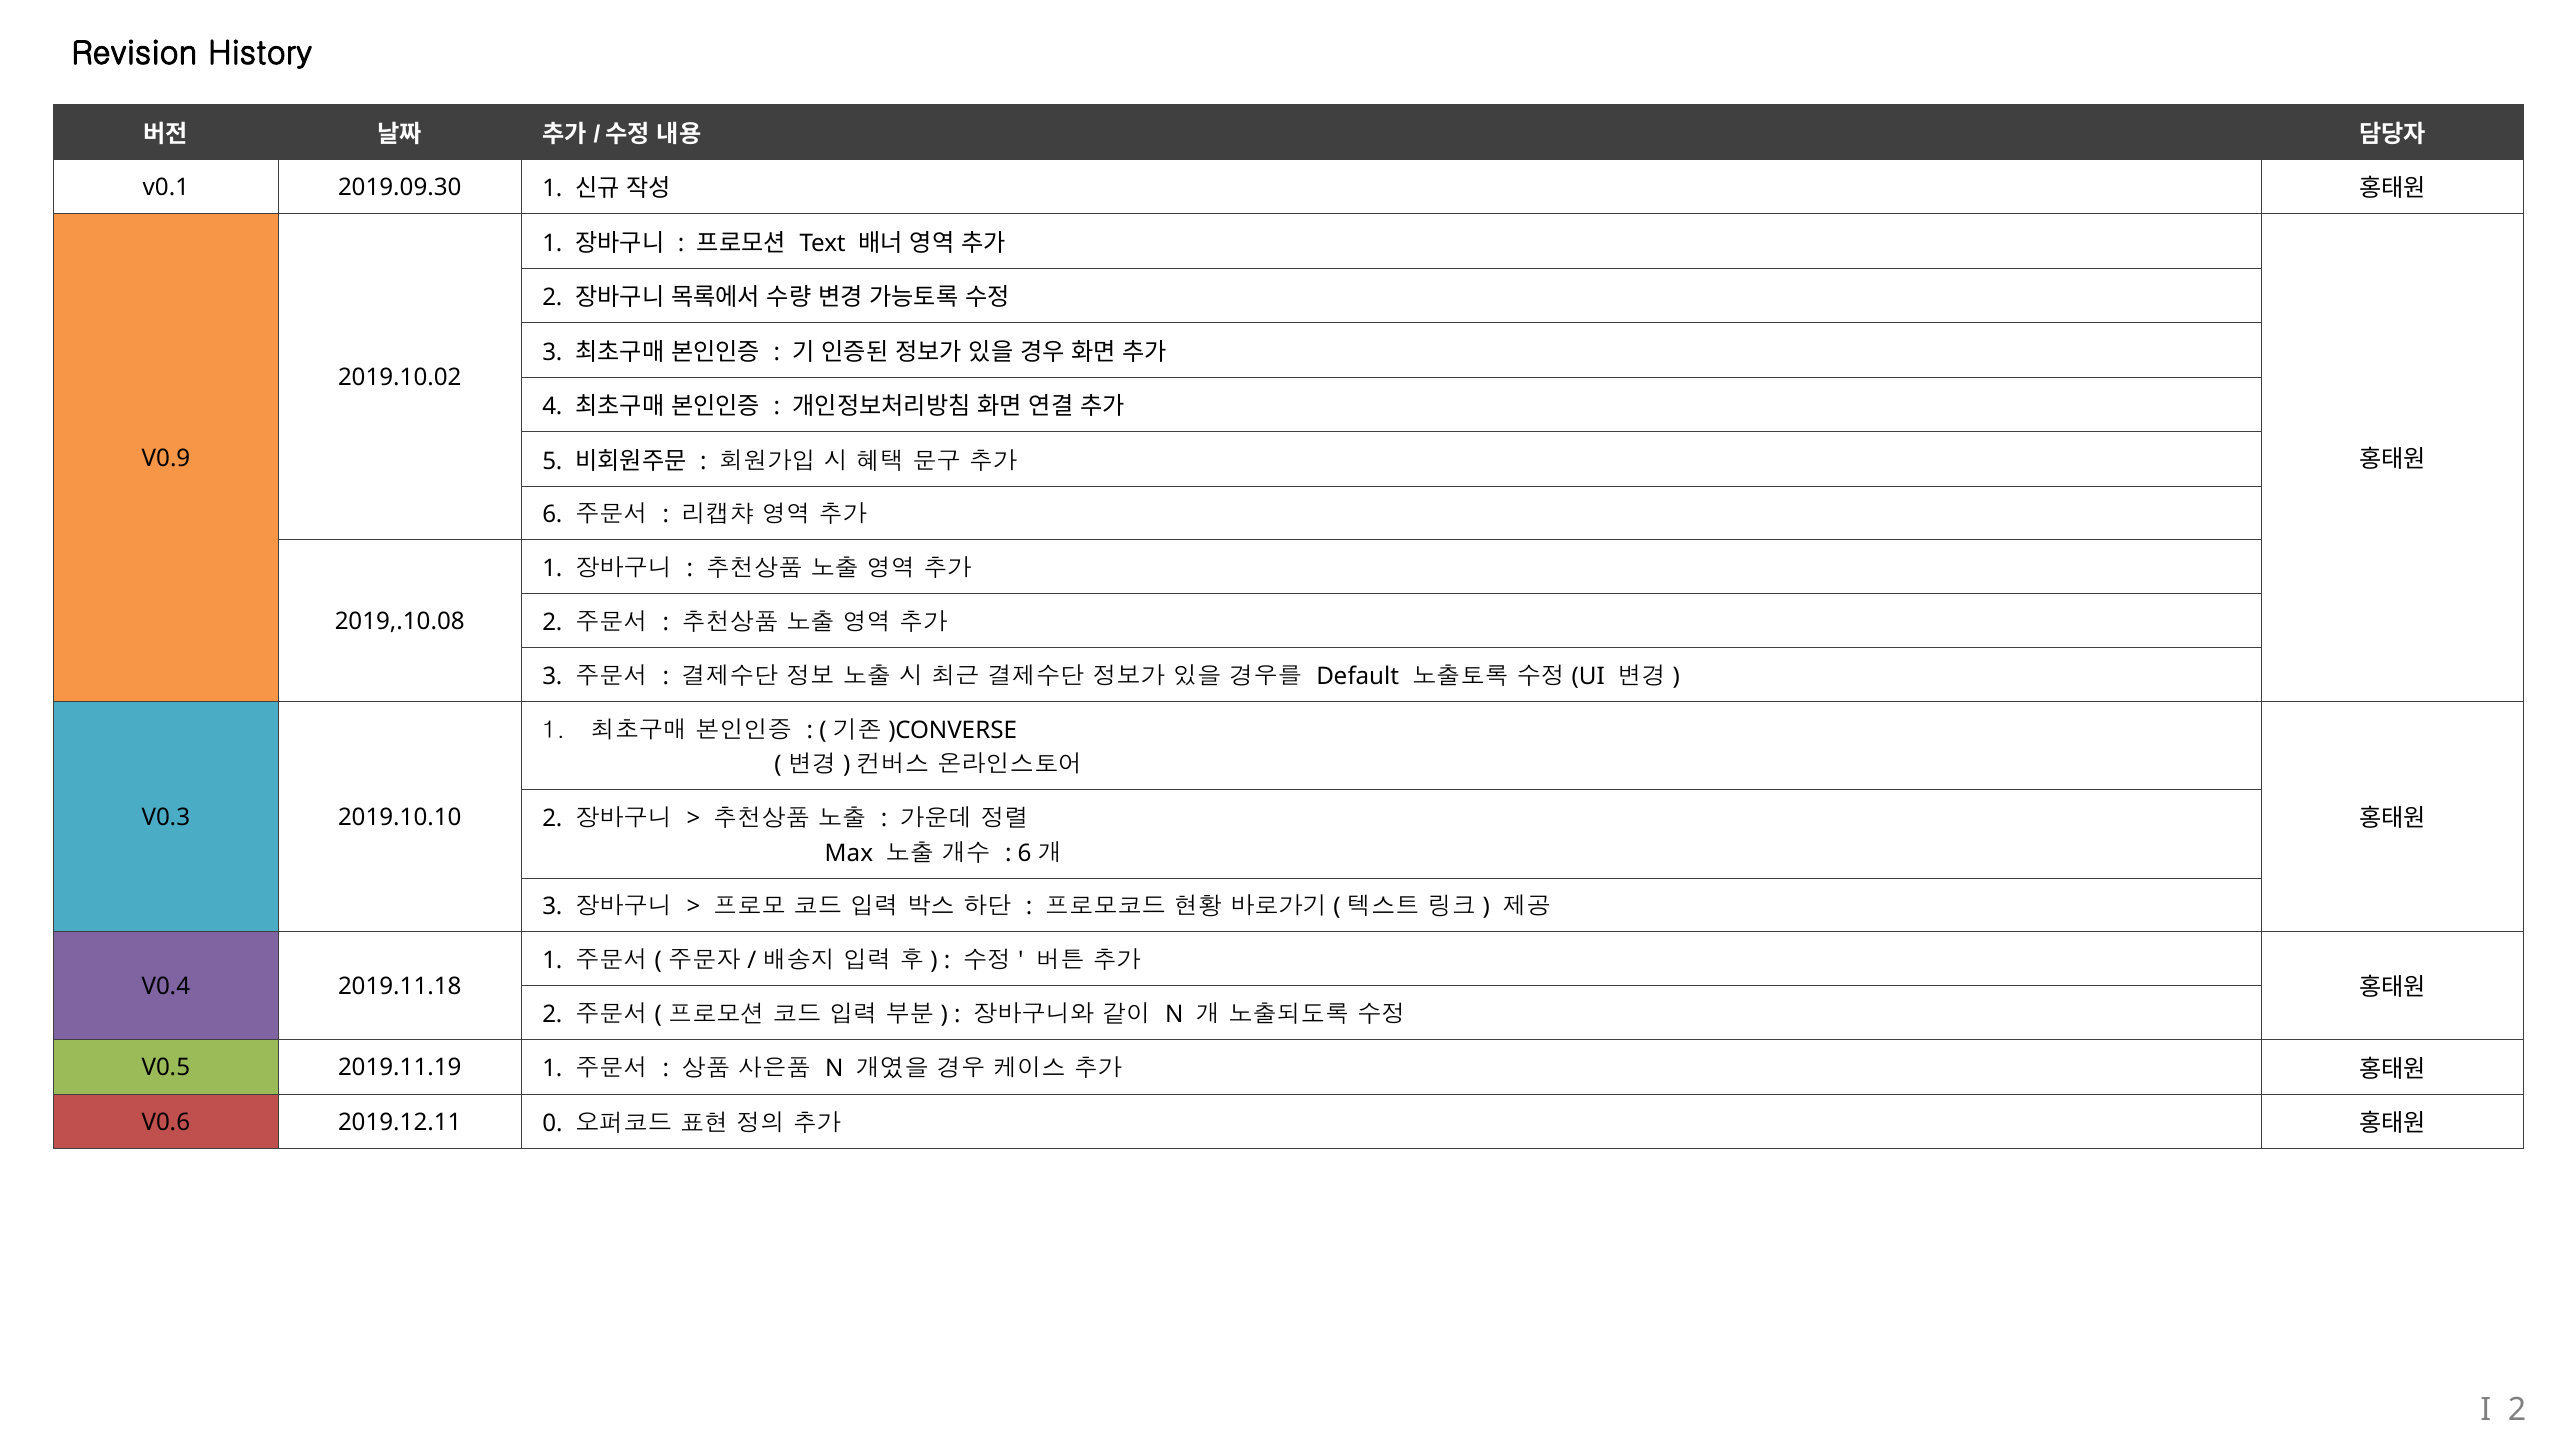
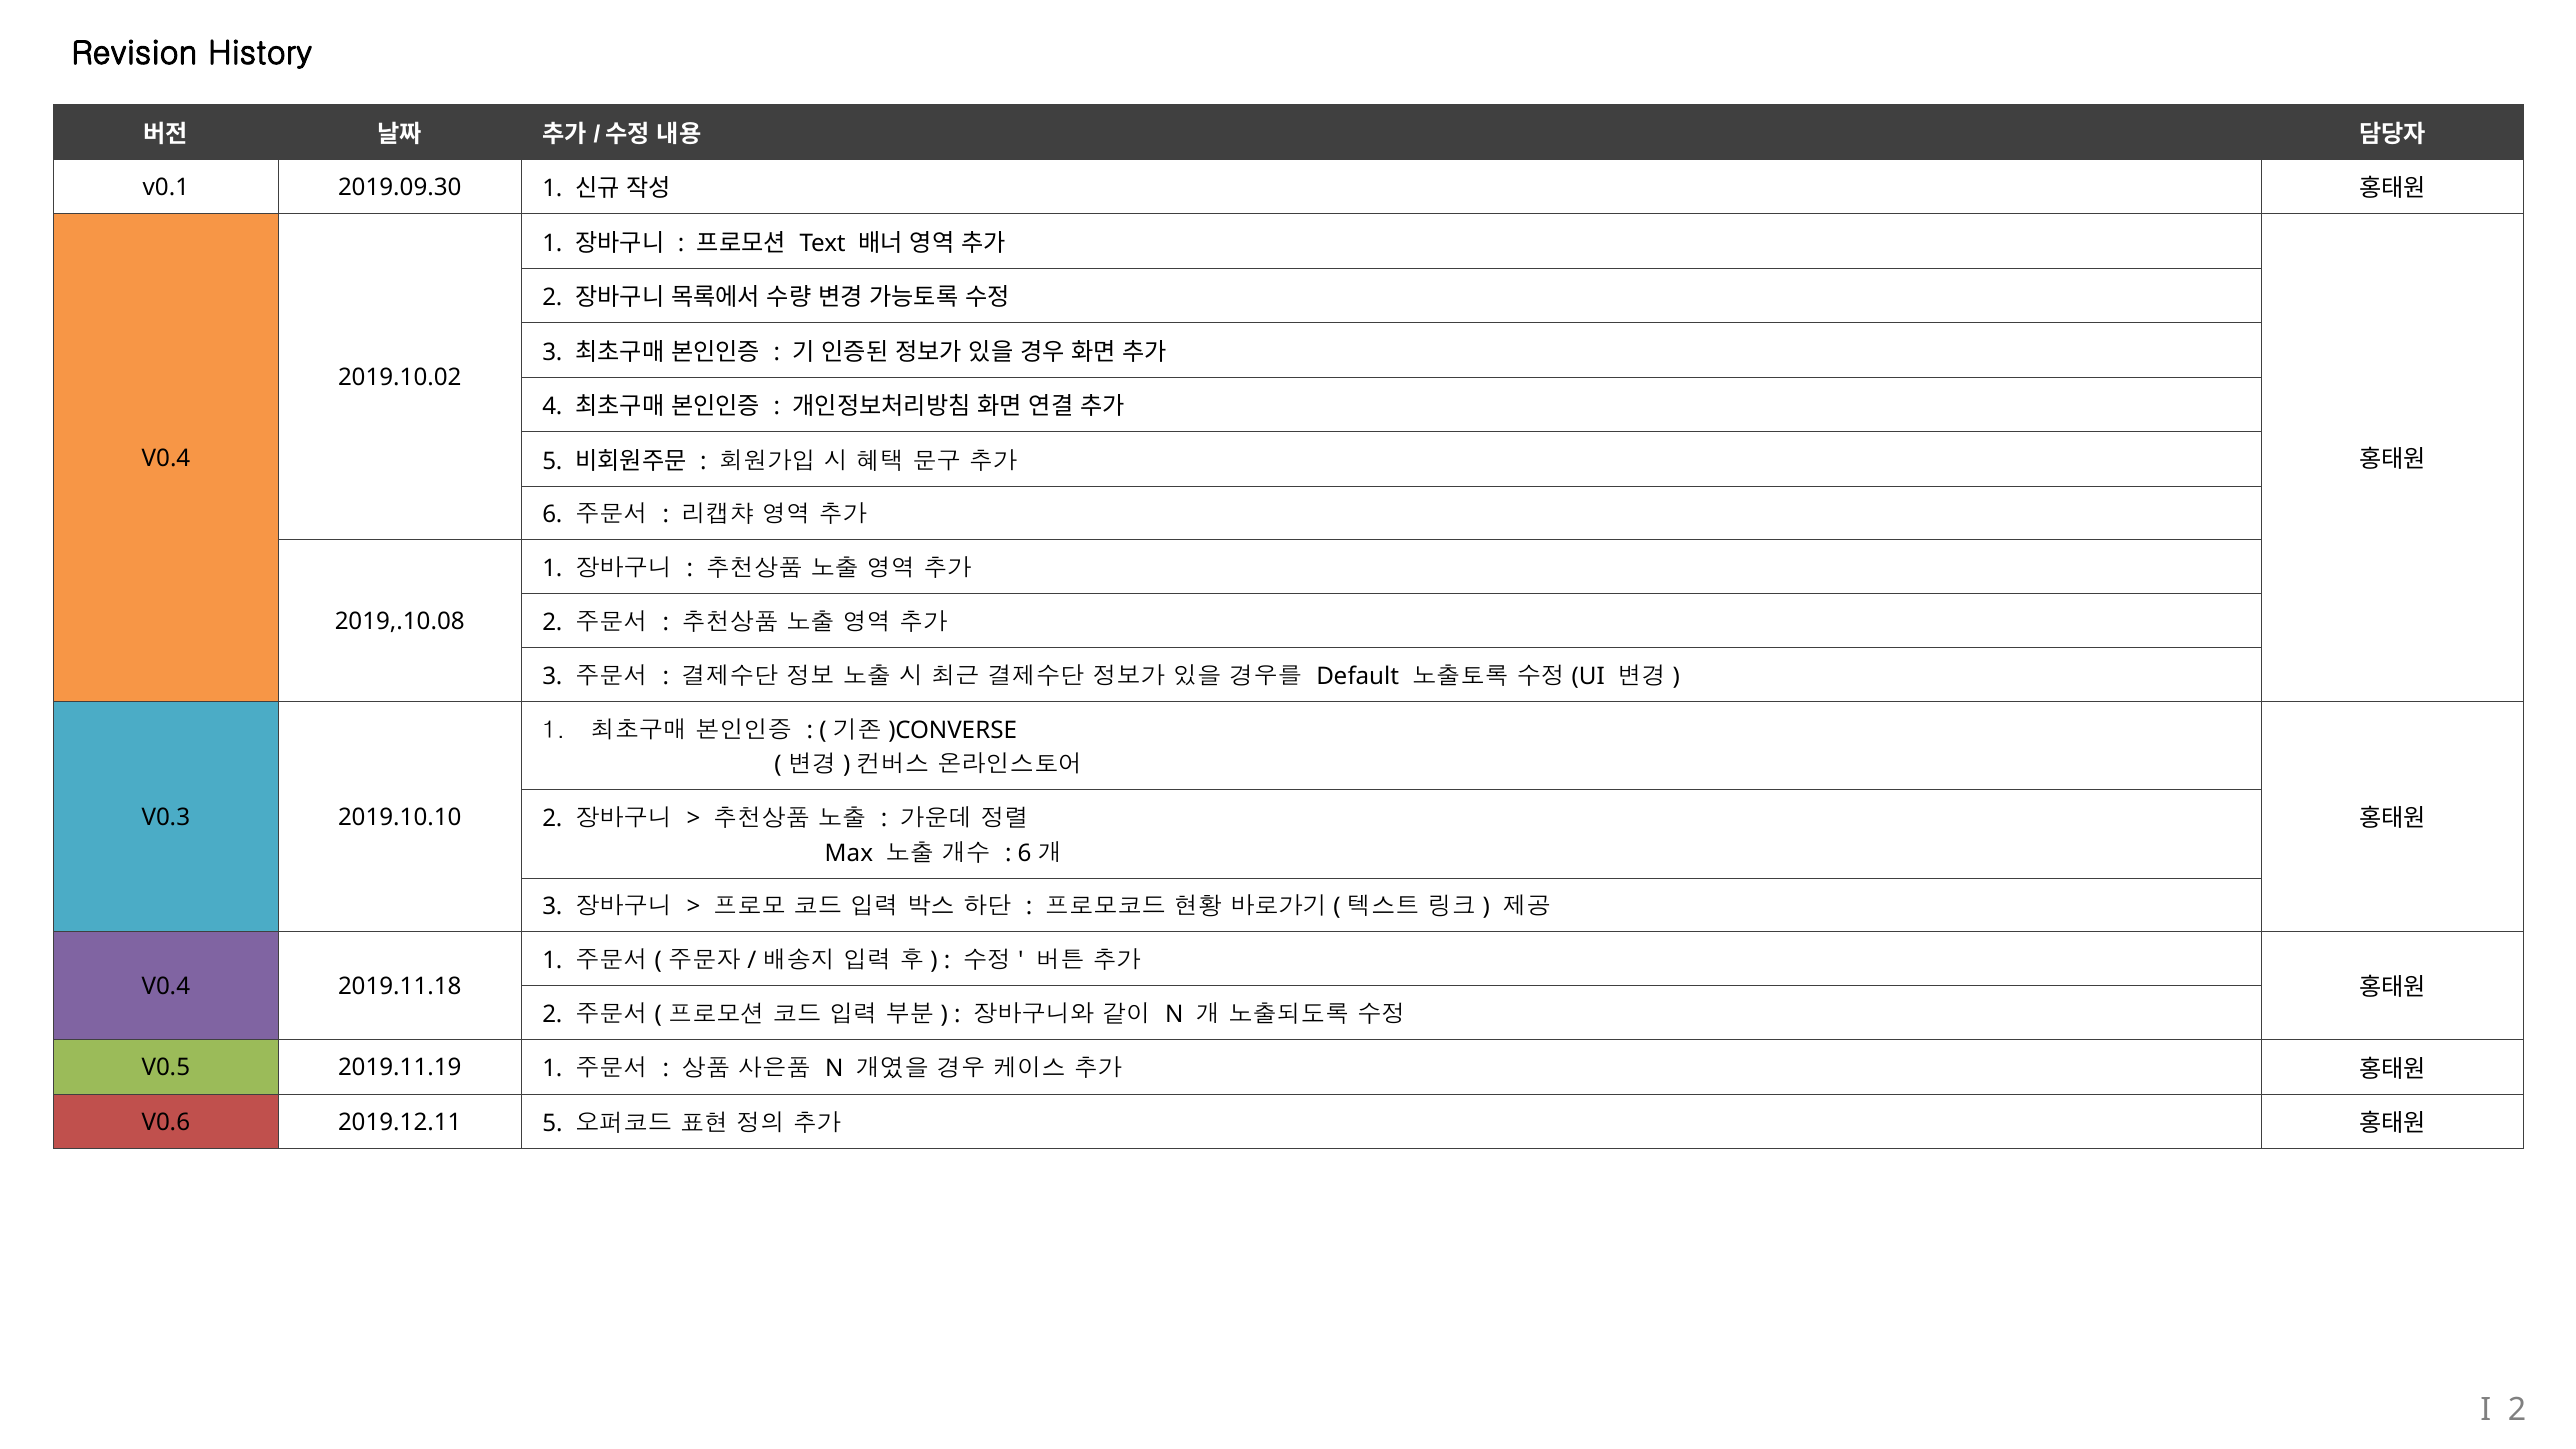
V0.9 at (166, 459): V0.9 -> V0.4
2019.12.11 0: 0 -> 5
